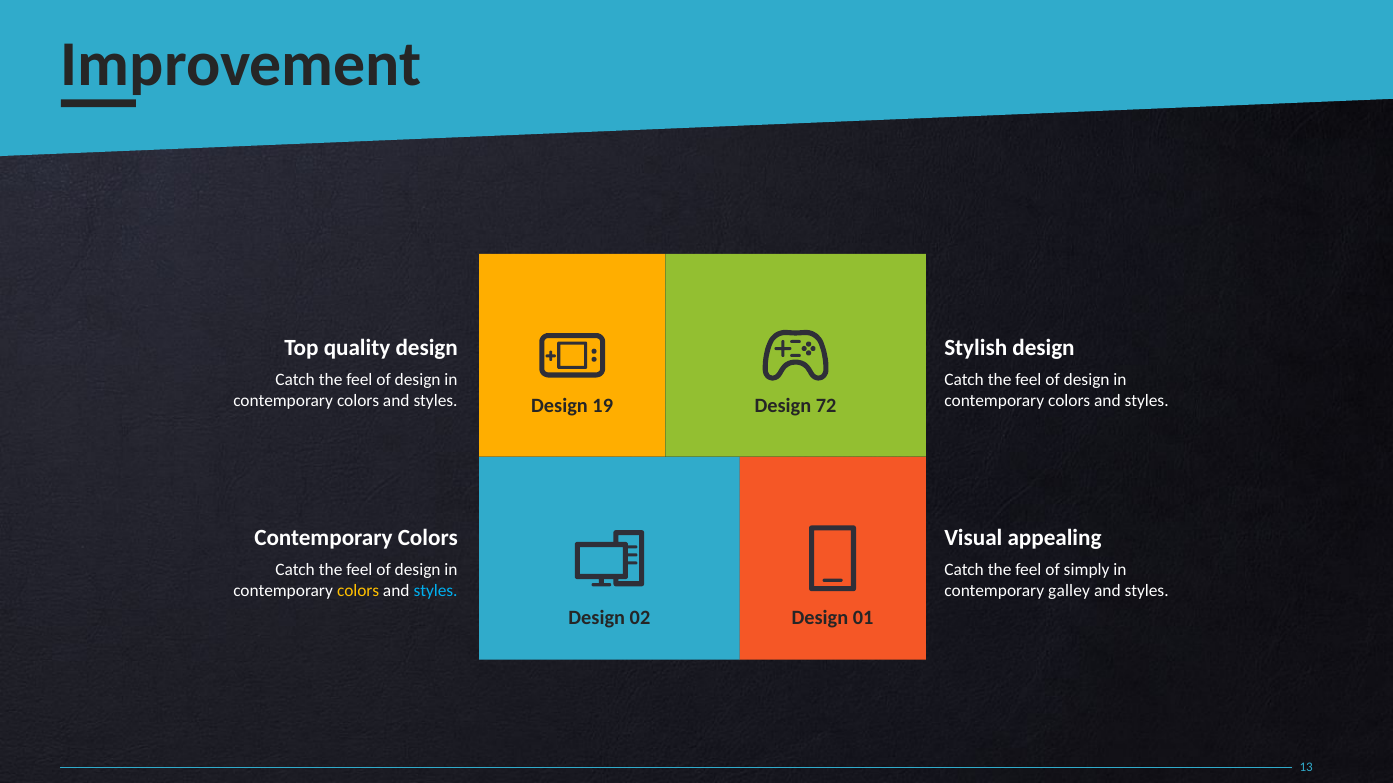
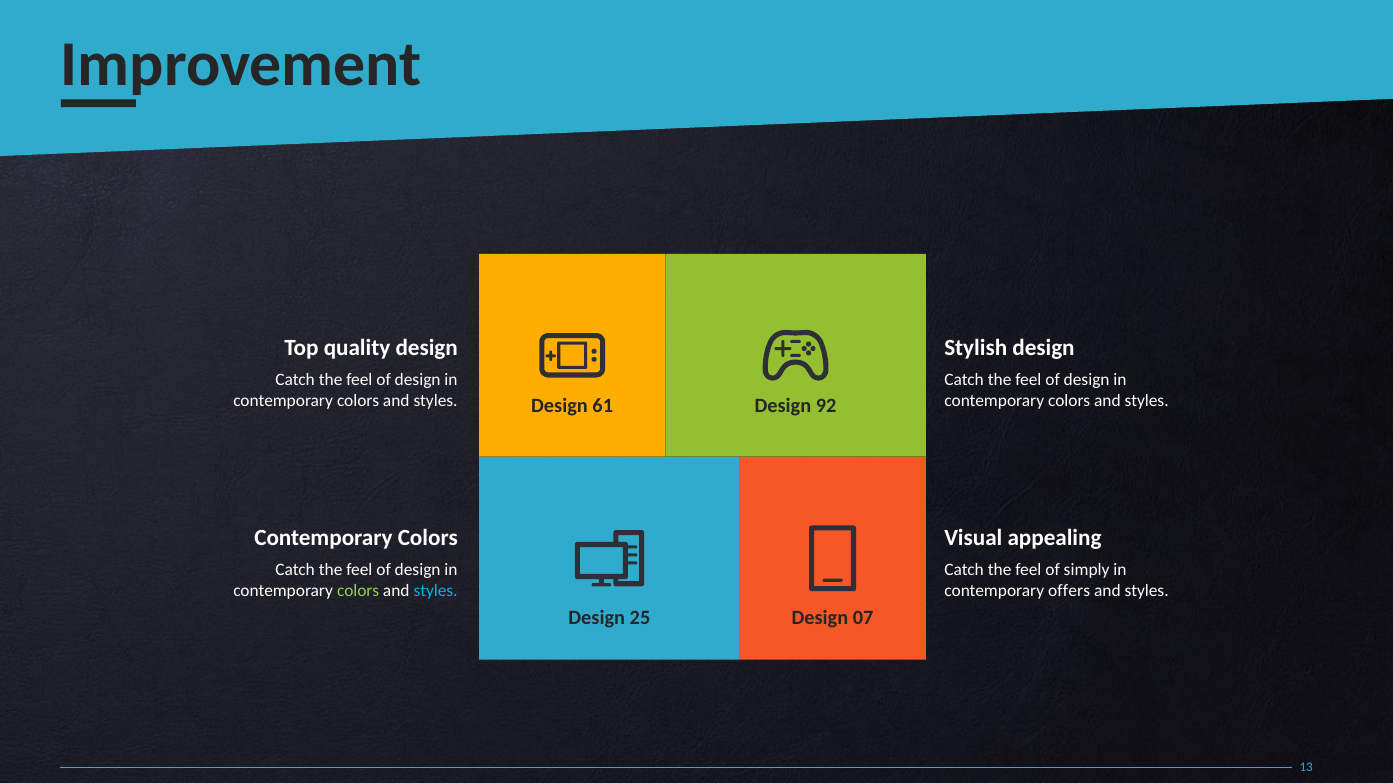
19: 19 -> 61
72: 72 -> 92
colors at (358, 591) colour: yellow -> light green
galley: galley -> offers
02: 02 -> 25
01: 01 -> 07
